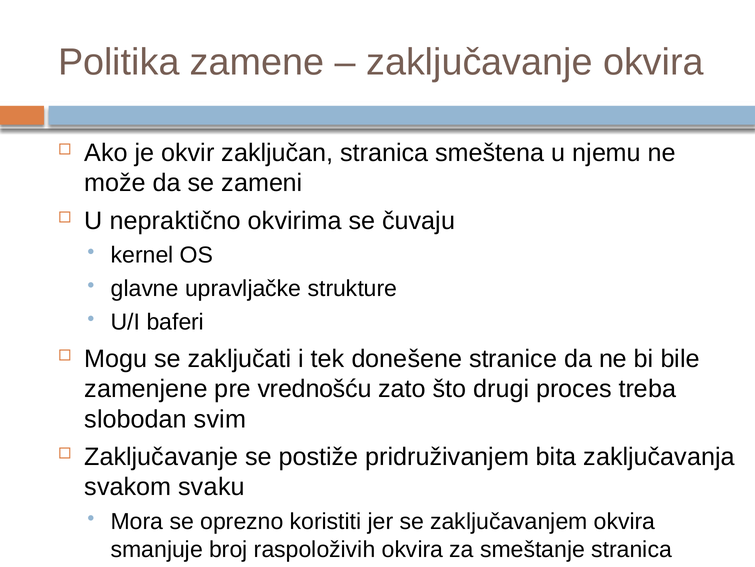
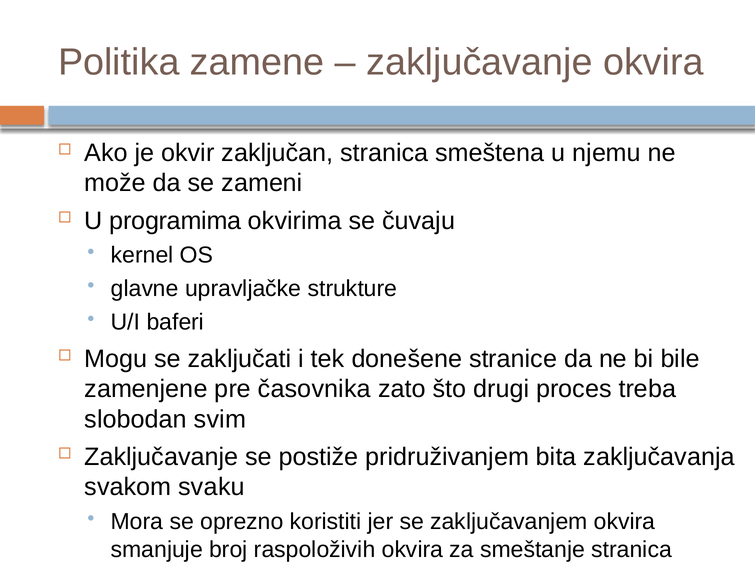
nepraktično: nepraktično -> programima
vrednošću: vrednošću -> časovnika
